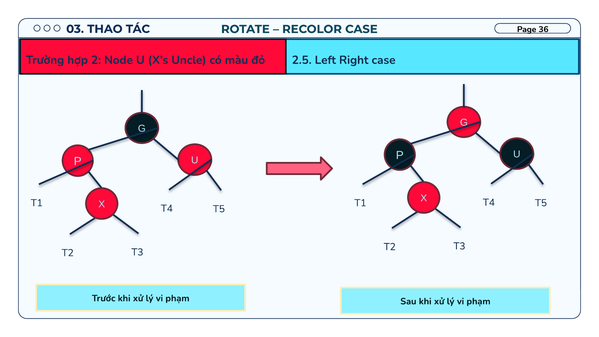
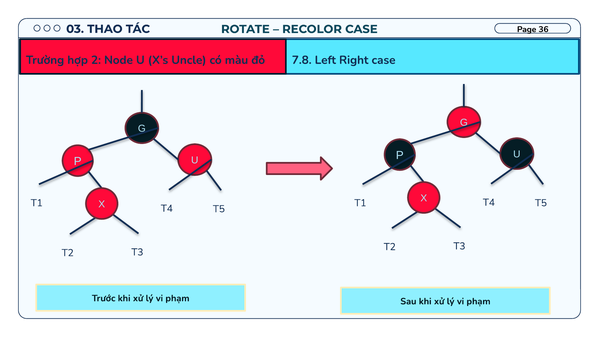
2.5: 2.5 -> 7.8
